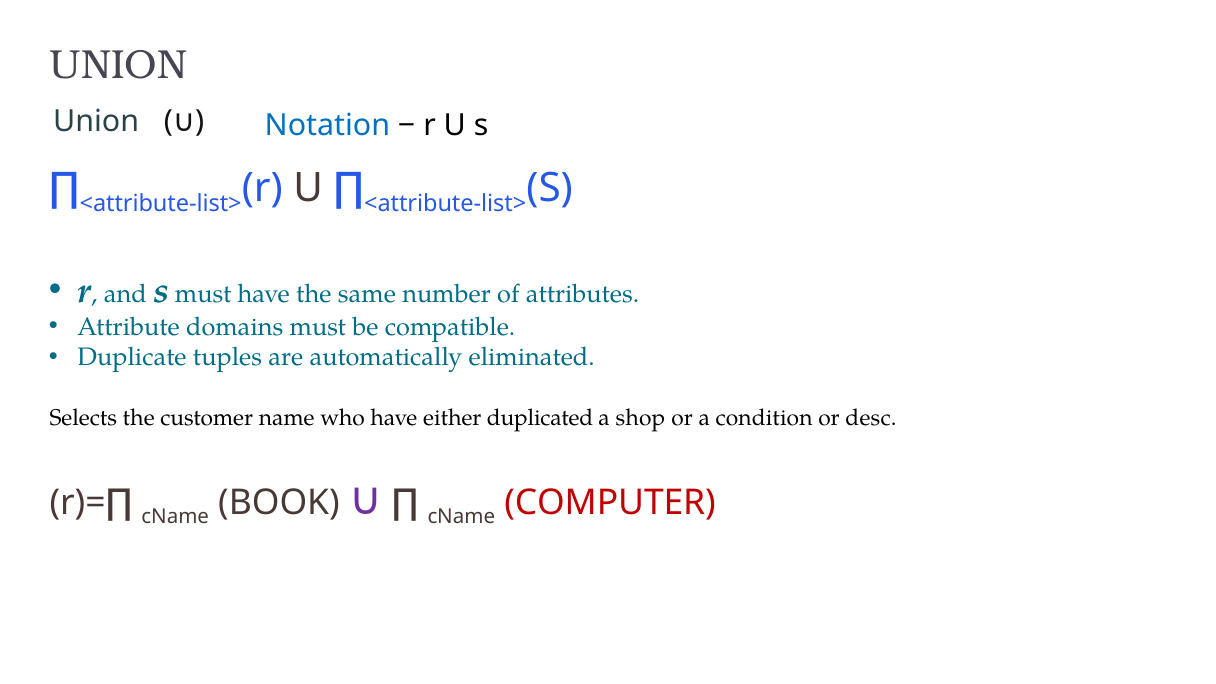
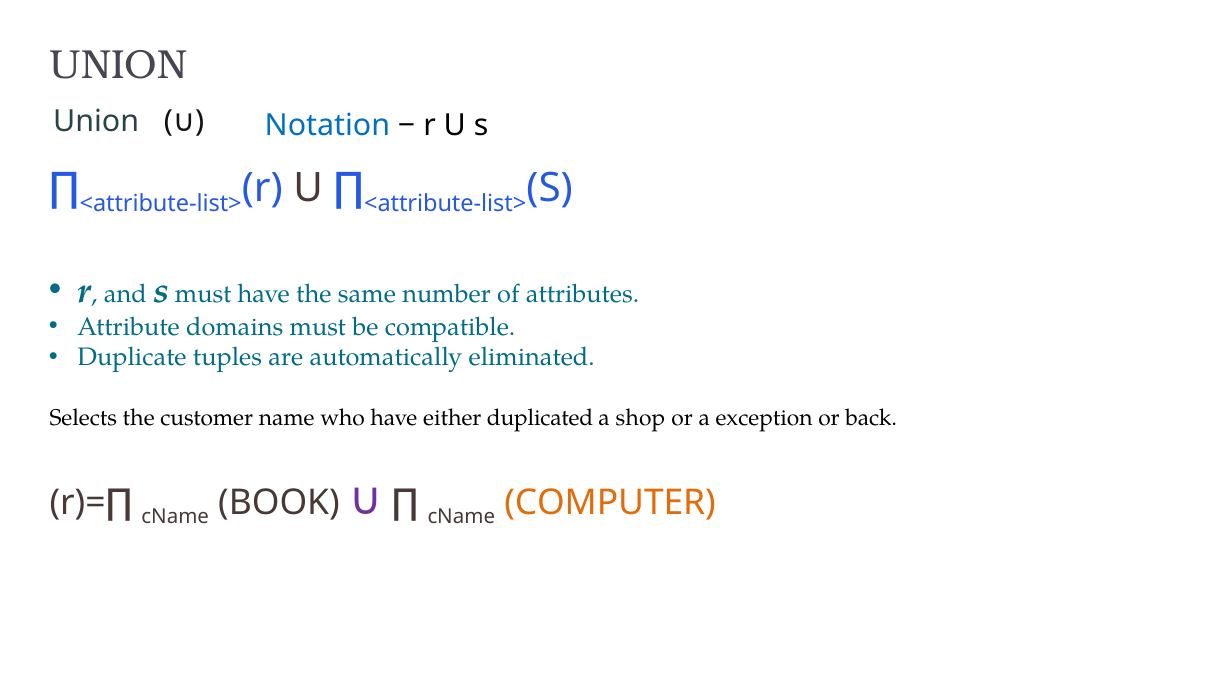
condition: condition -> exception
desc: desc -> back
COMPUTER colour: red -> orange
